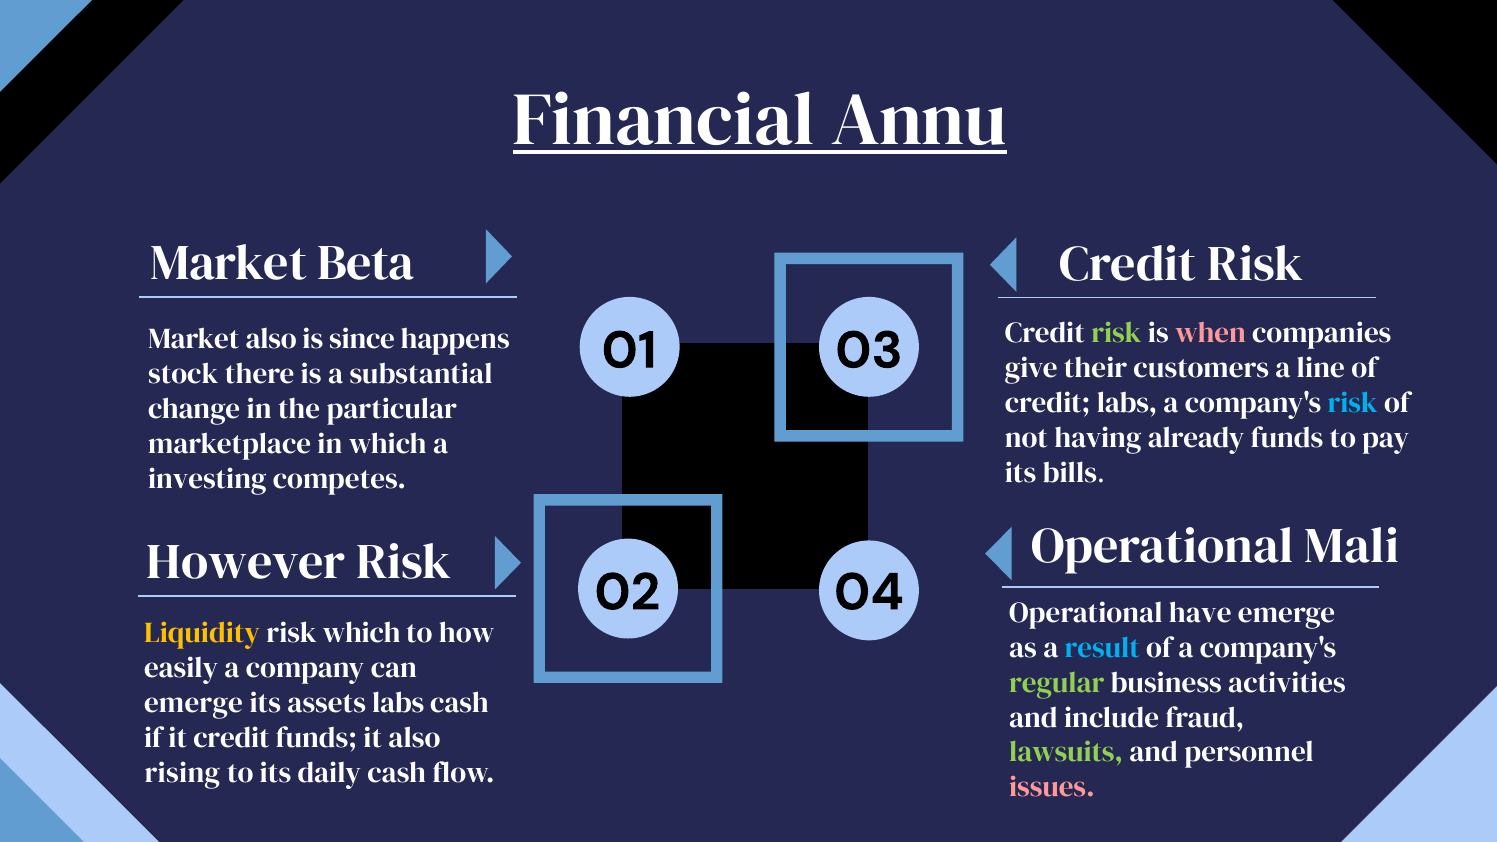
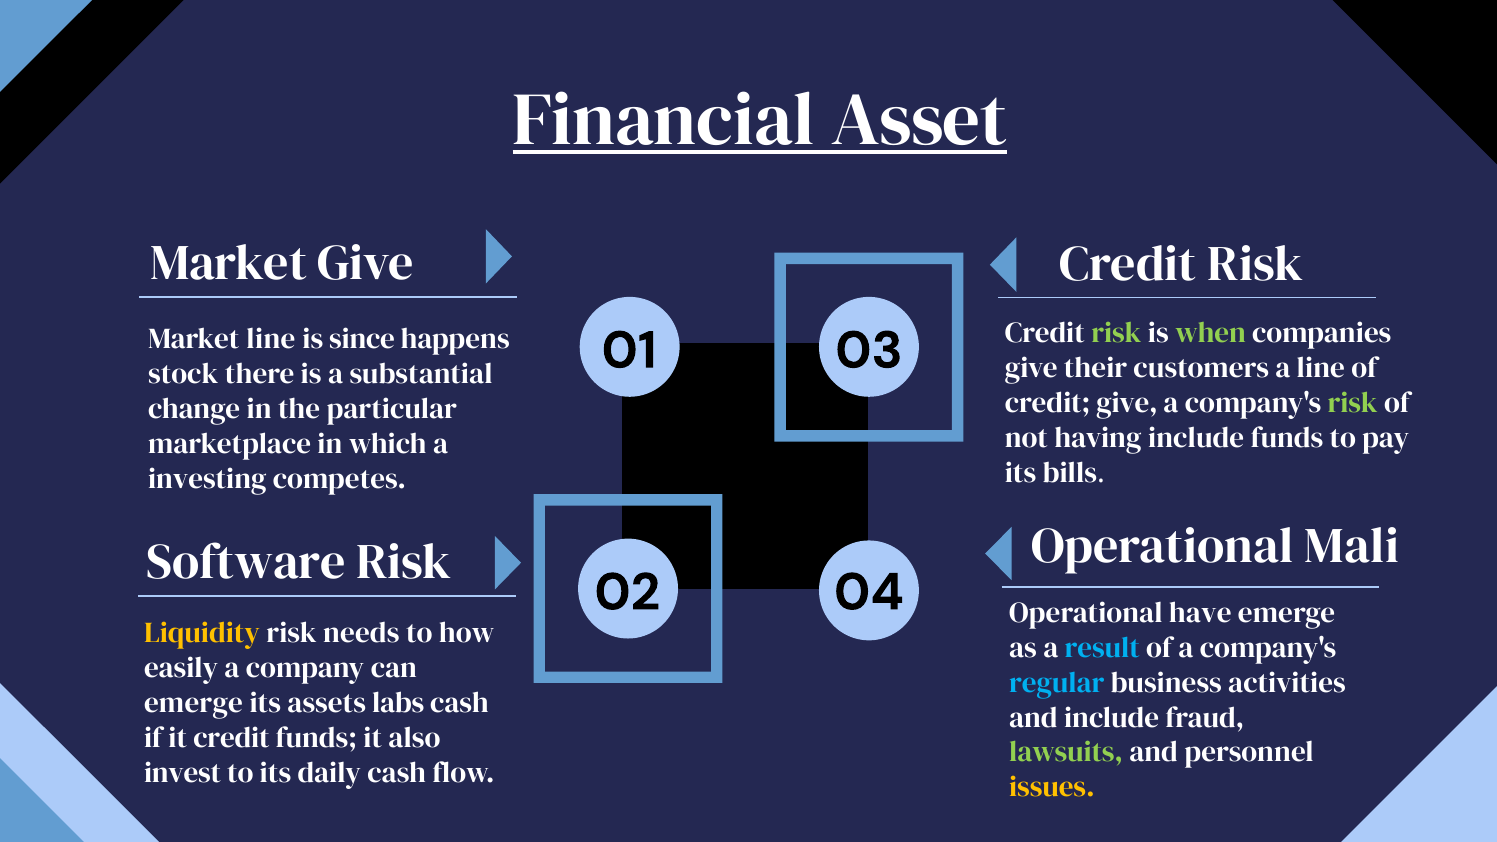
Annu: Annu -> Asset
Market Beta: Beta -> Give
when colour: pink -> light green
Market also: also -> line
credit labs: labs -> give
risk at (1353, 403) colour: light blue -> light green
having already: already -> include
However: However -> Software
risk which: which -> needs
regular colour: light green -> light blue
rising: rising -> invest
issues colour: pink -> yellow
